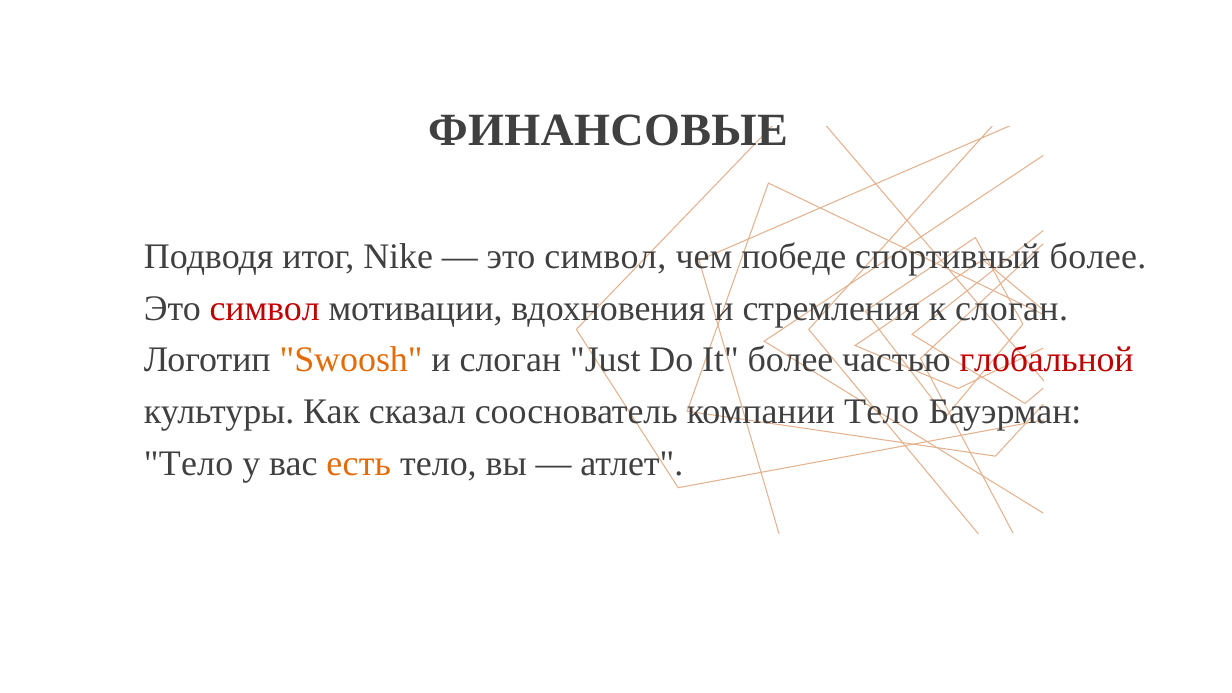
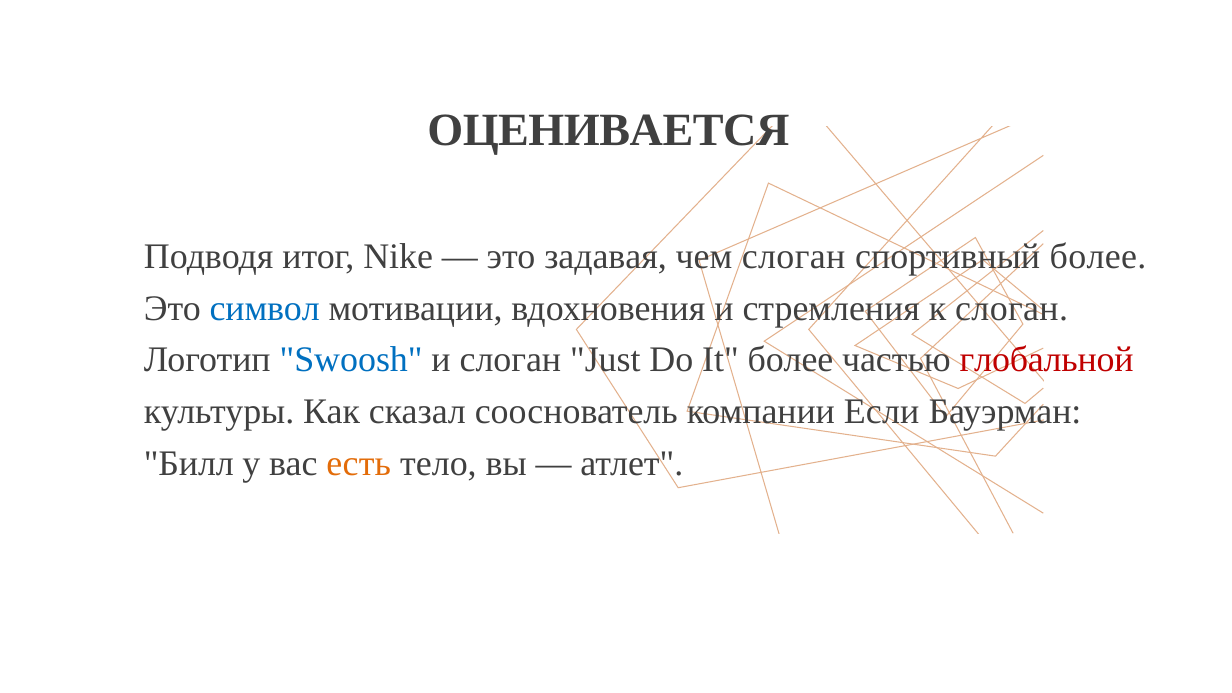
ФИНАНСОВЫЕ: ФИНАНСОВЫЕ -> ОЦЕНИВАЕТСЯ
символ at (605, 257): символ -> задавая
чем победе: победе -> слоган
символ at (265, 308) colour: red -> blue
Swoosh colour: orange -> blue
компании Тело: Тело -> Если
Тело at (189, 464): Тело -> Билл
